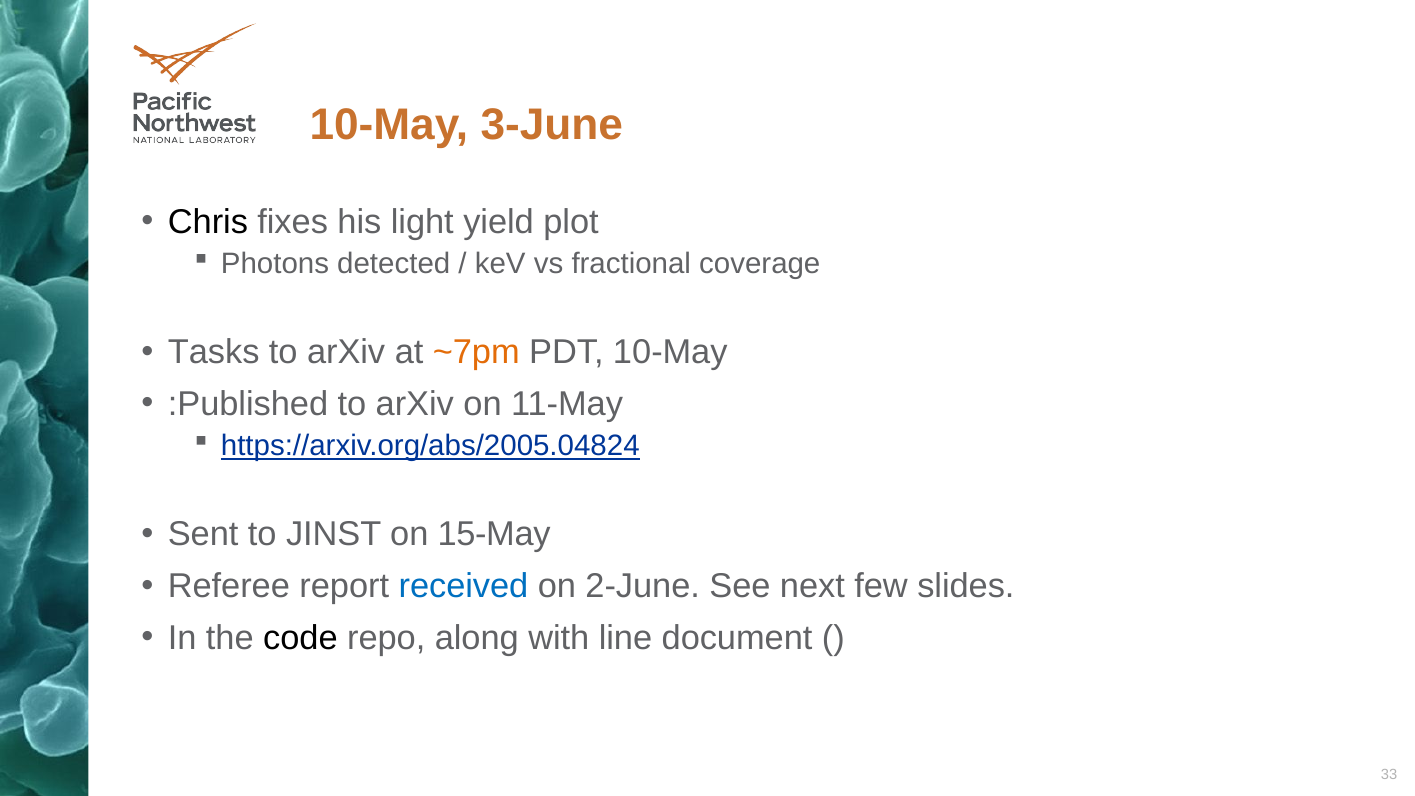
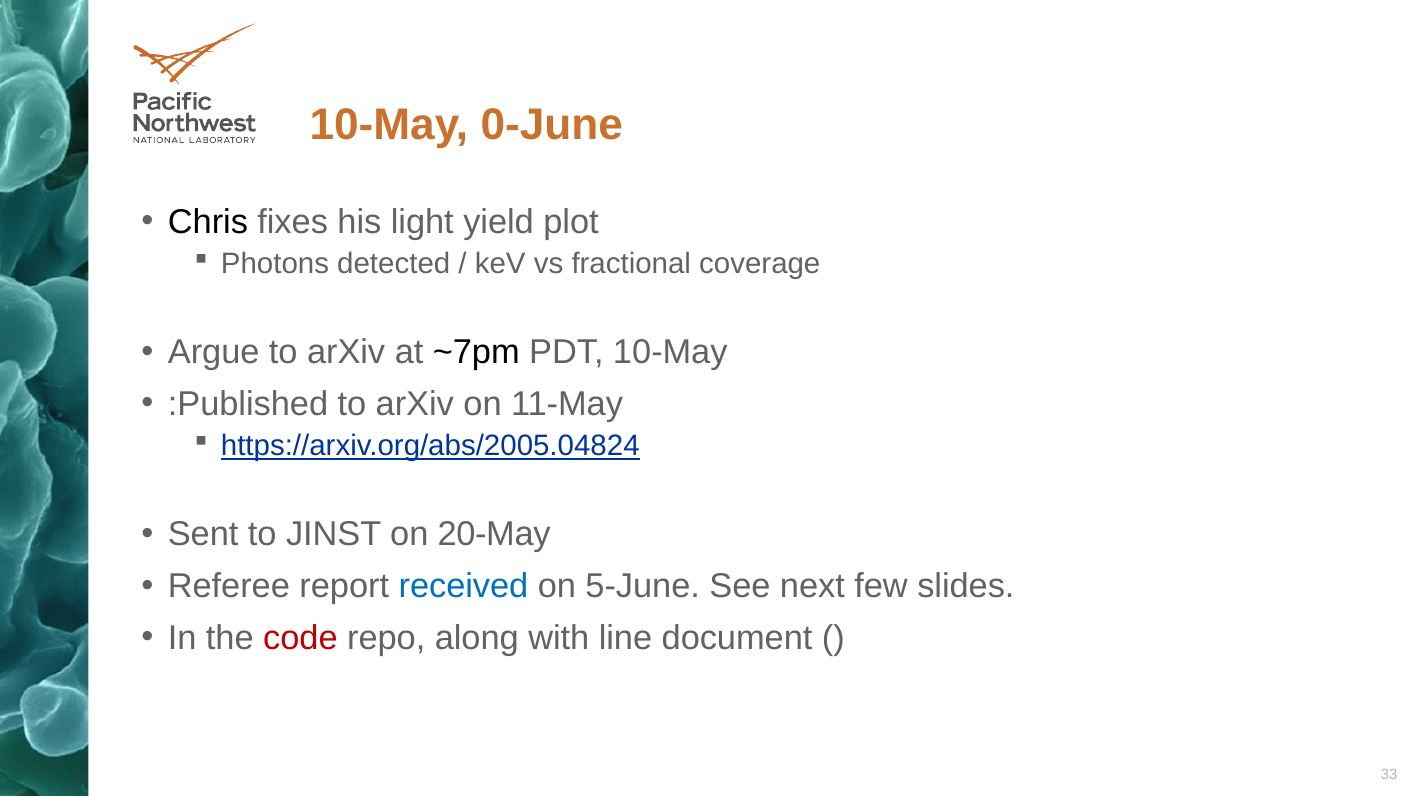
3-June: 3-June -> 0-June
Tasks: Tasks -> Argue
~7pm colour: orange -> black
15-May: 15-May -> 20-May
2-June: 2-June -> 5-June
code colour: black -> red
